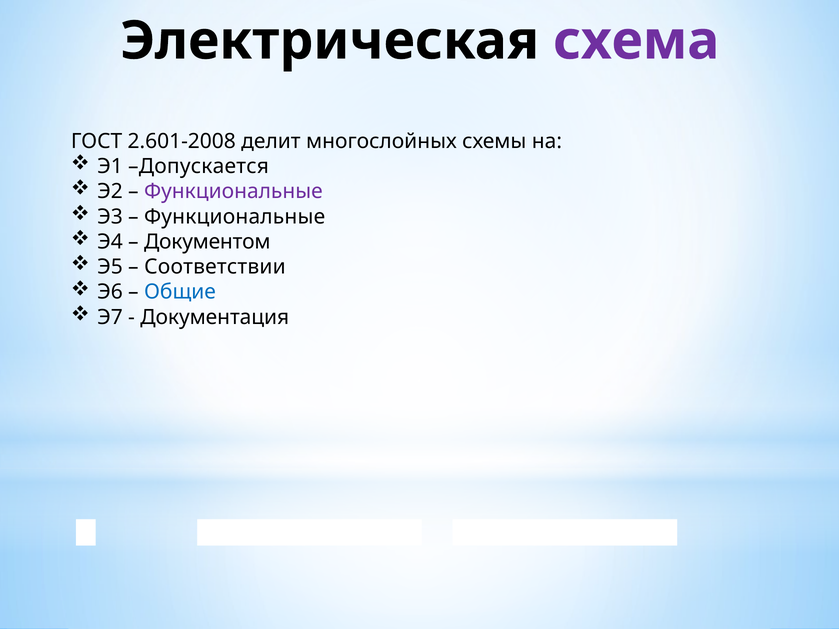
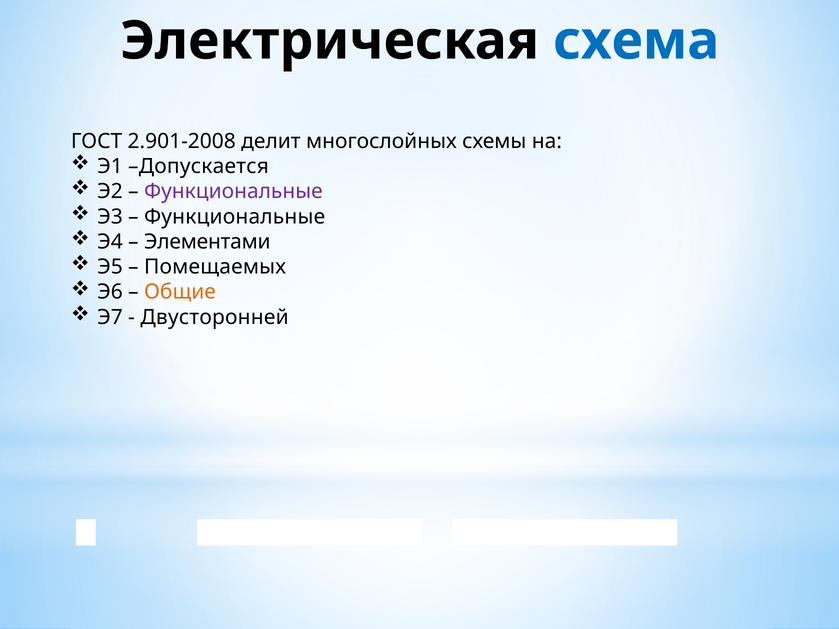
схема colour: purple -> blue
2.601-2008: 2.601-2008 -> 2.901-2008
Документом: Документом -> Элементами
Соответствии: Соответствии -> Помещаемых
Общие colour: blue -> orange
Документация: Документация -> Двусторонней
